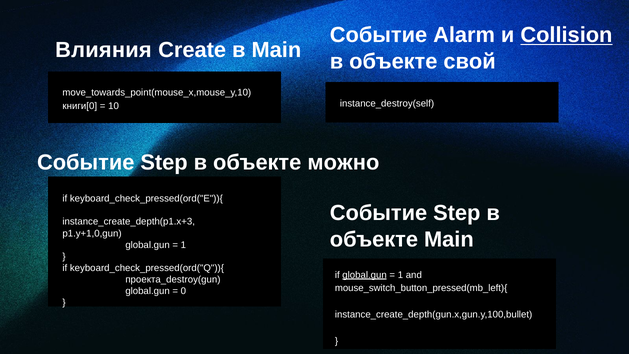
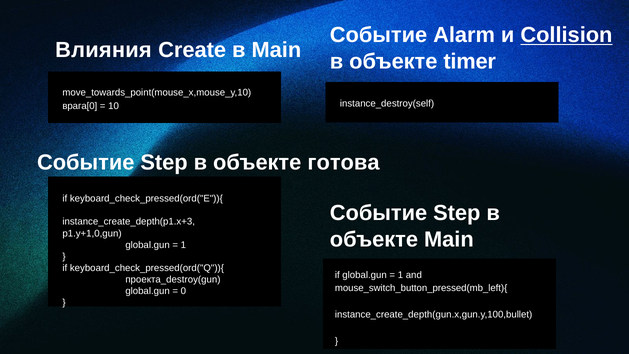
свой: свой -> timer
книги[0: книги[0 -> врага[0
можно: можно -> готова
global.gun at (365, 275) underline: present -> none
